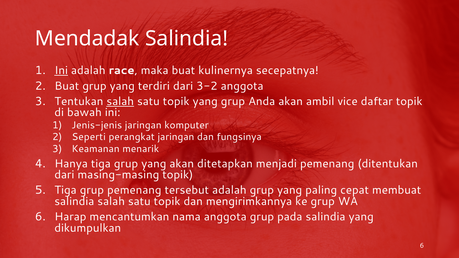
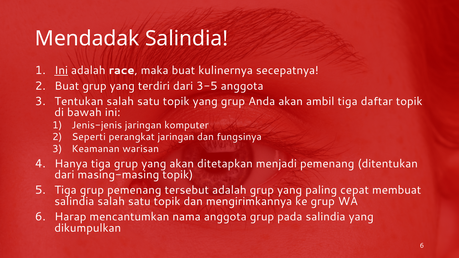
3-2: 3-2 -> 3-5
salah at (120, 101) underline: present -> none
ambil vice: vice -> tiga
menarik: menarik -> warisan
